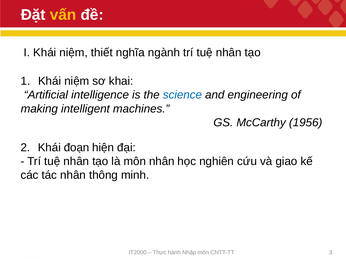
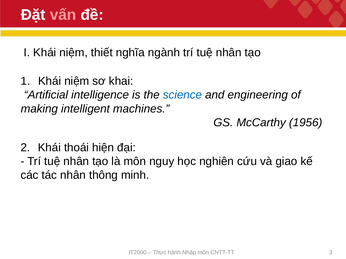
vấn colour: yellow -> pink
đoạn: đoạn -> thoái
môn nhân: nhân -> nguy
